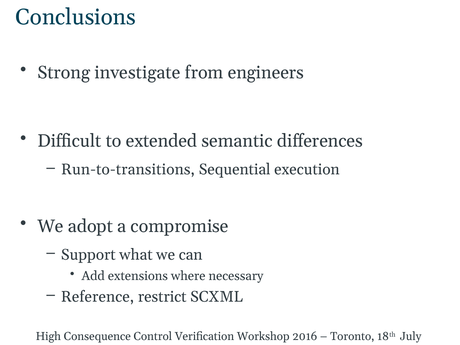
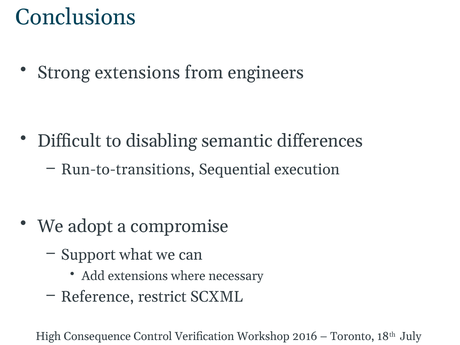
Strong investigate: investigate -> extensions
extended: extended -> disabling
